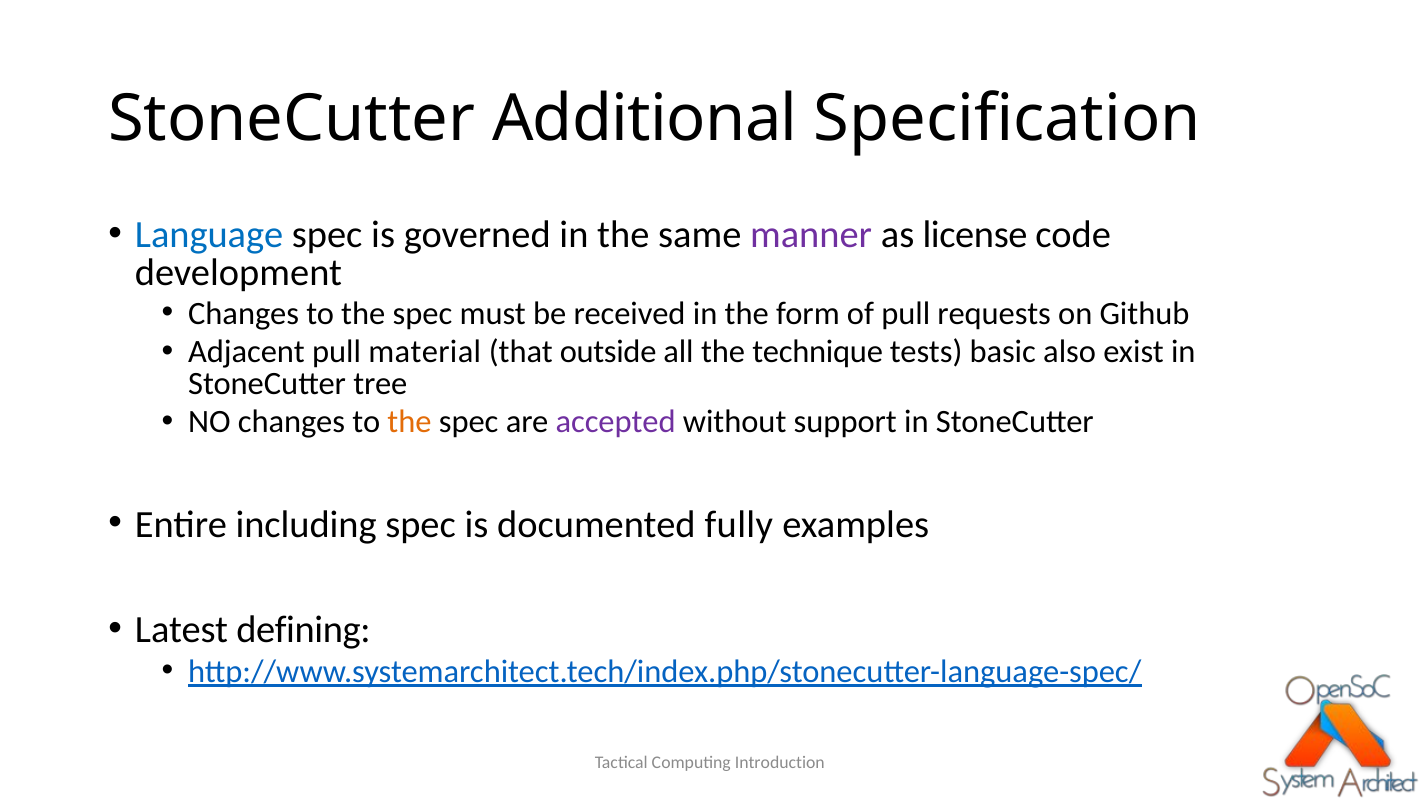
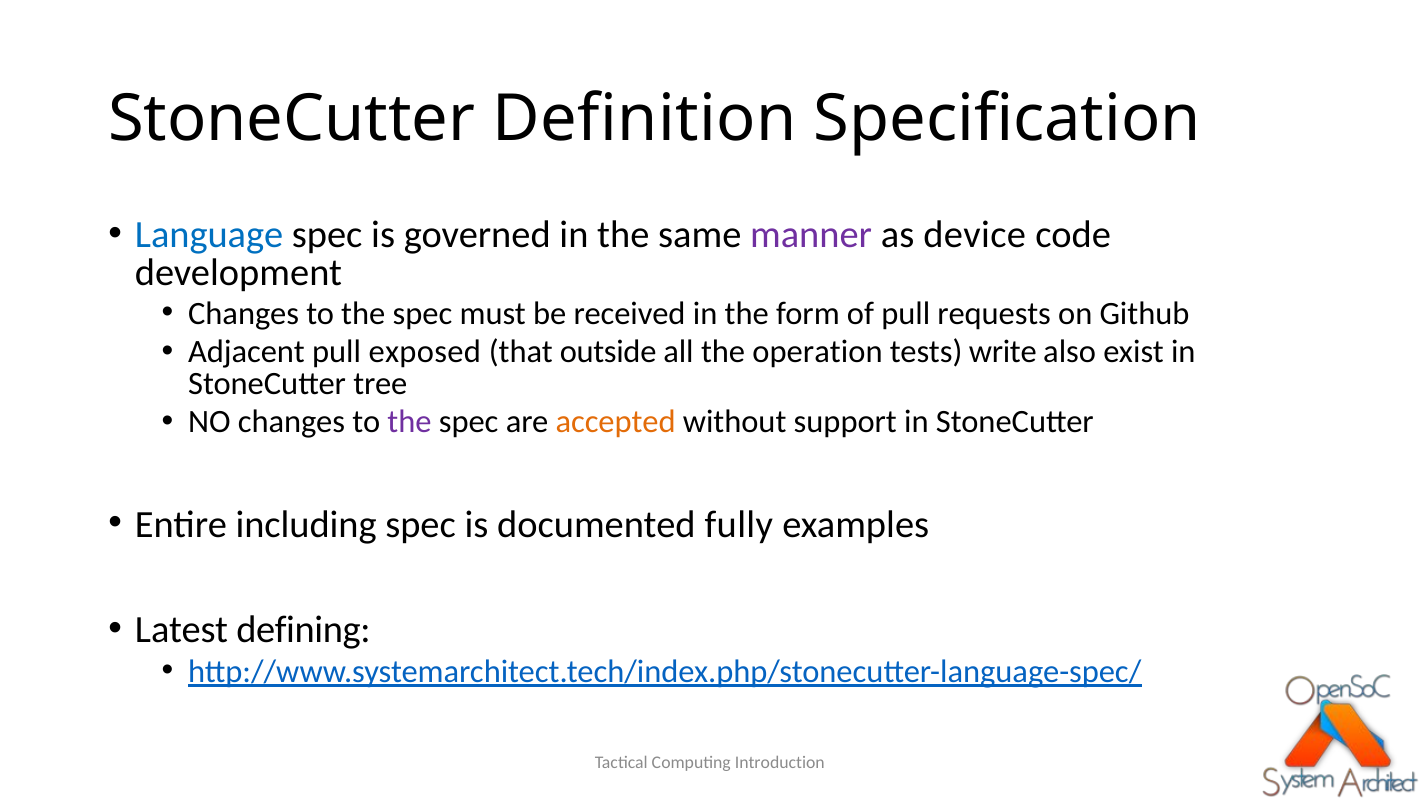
Additional: Additional -> Definition
license: license -> device
material: material -> exposed
technique: technique -> operation
basic: basic -> write
the at (409, 422) colour: orange -> purple
accepted colour: purple -> orange
